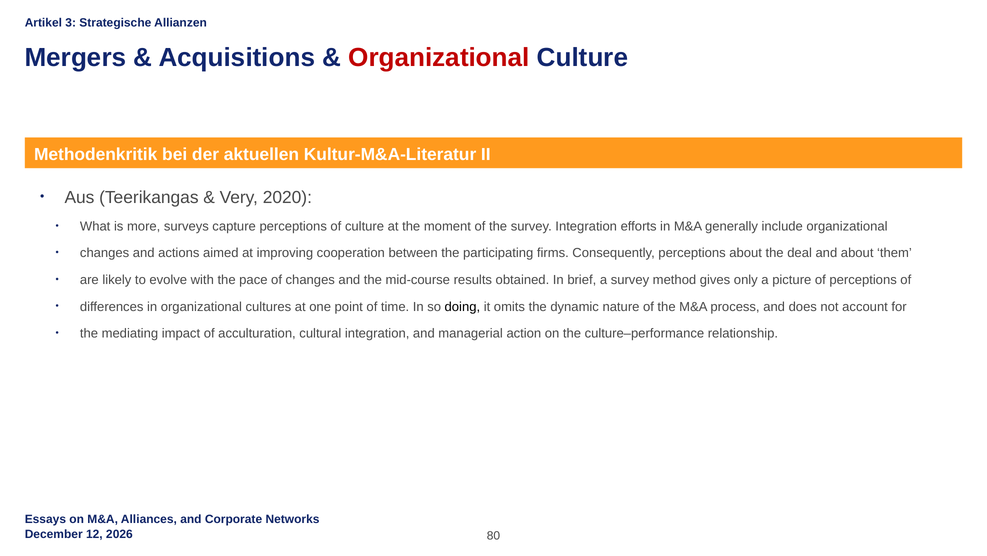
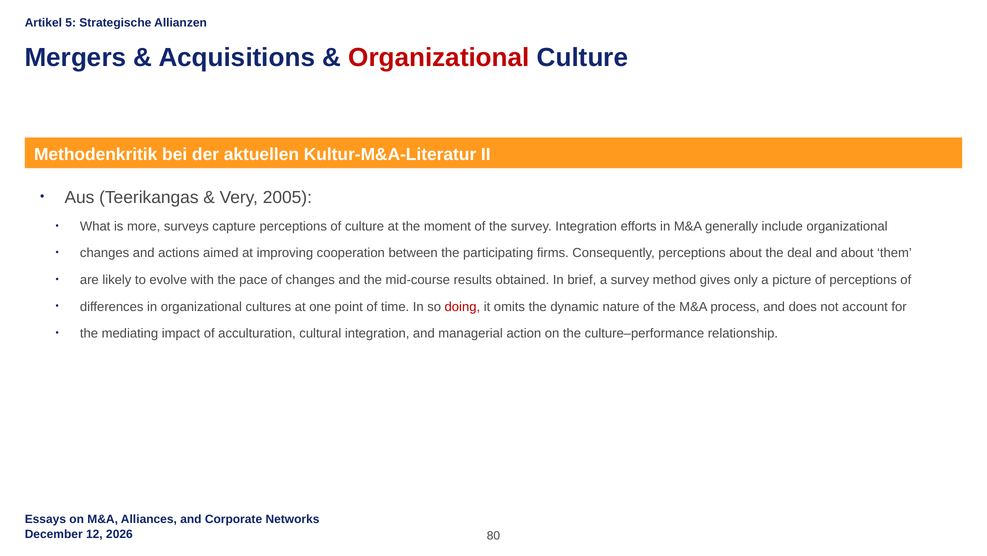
3: 3 -> 5
2020: 2020 -> 2005
doing colour: black -> red
